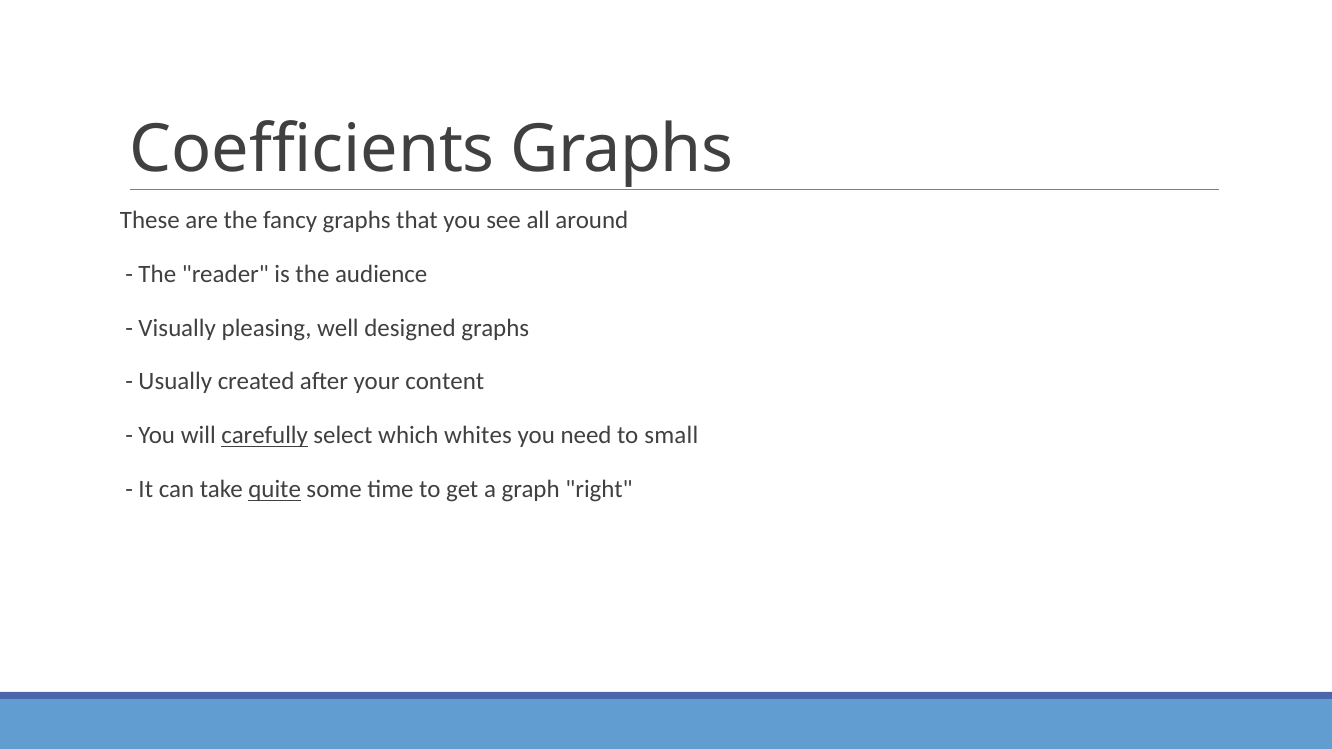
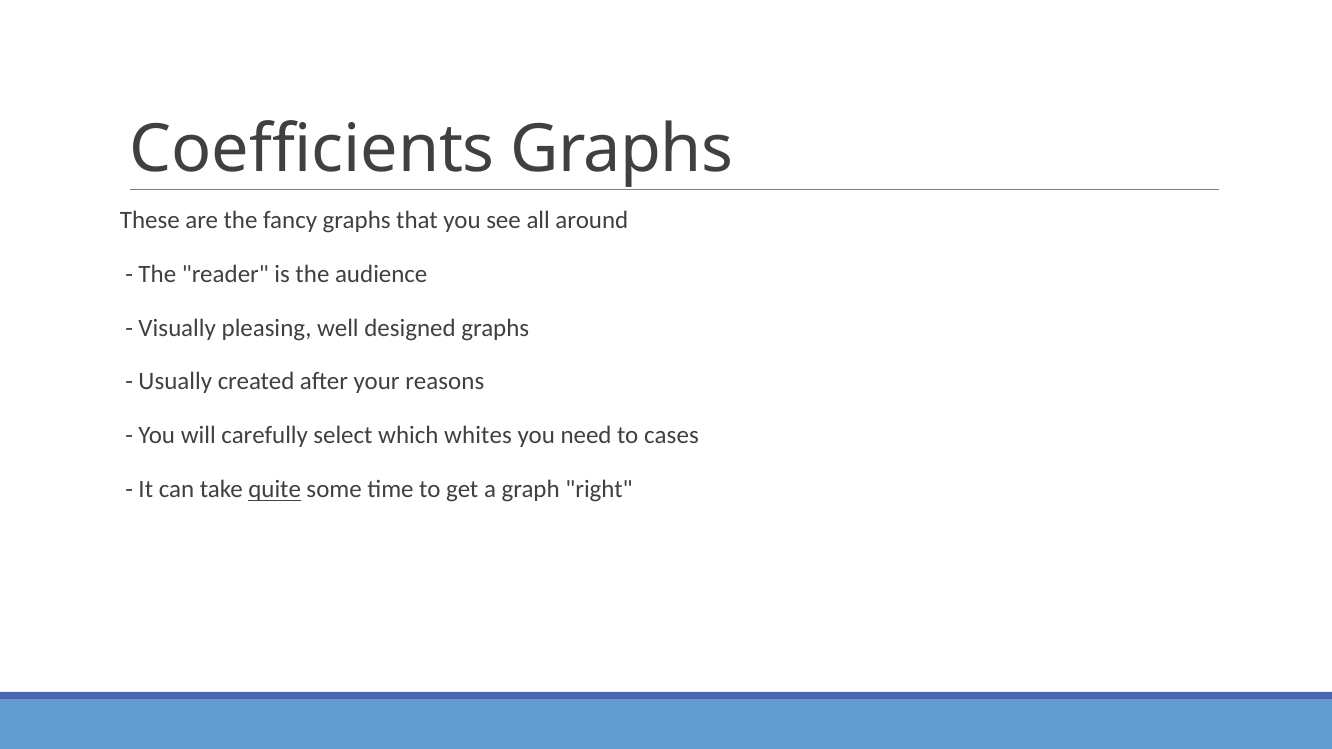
content: content -> reasons
carefully underline: present -> none
small: small -> cases
